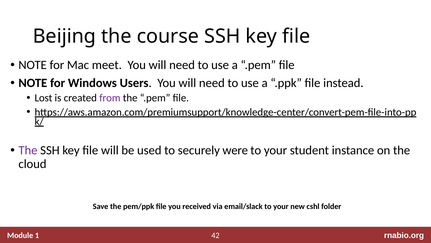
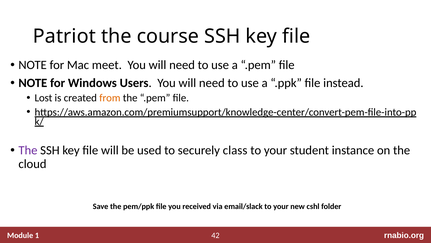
Beijing: Beijing -> Patriot
from colour: purple -> orange
were: were -> class
